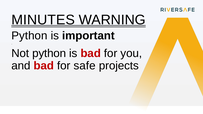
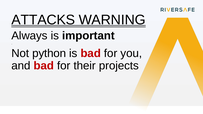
MINUTES: MINUTES -> ATTACKS
Python at (29, 36): Python -> Always
safe: safe -> their
